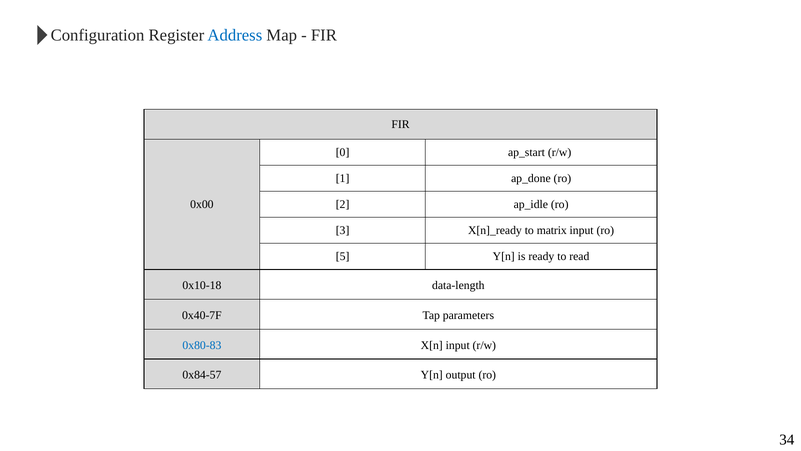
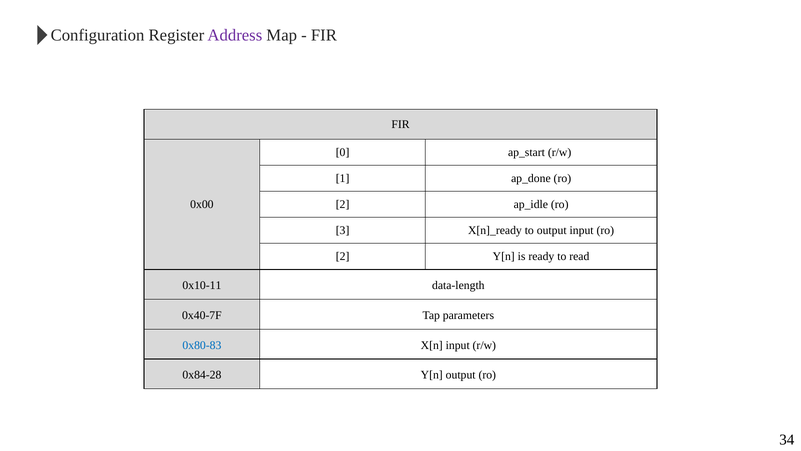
Address colour: blue -> purple
to matrix: matrix -> output
5 at (343, 256): 5 -> 2
0x10-18: 0x10-18 -> 0x10-11
0x84-57: 0x84-57 -> 0x84-28
